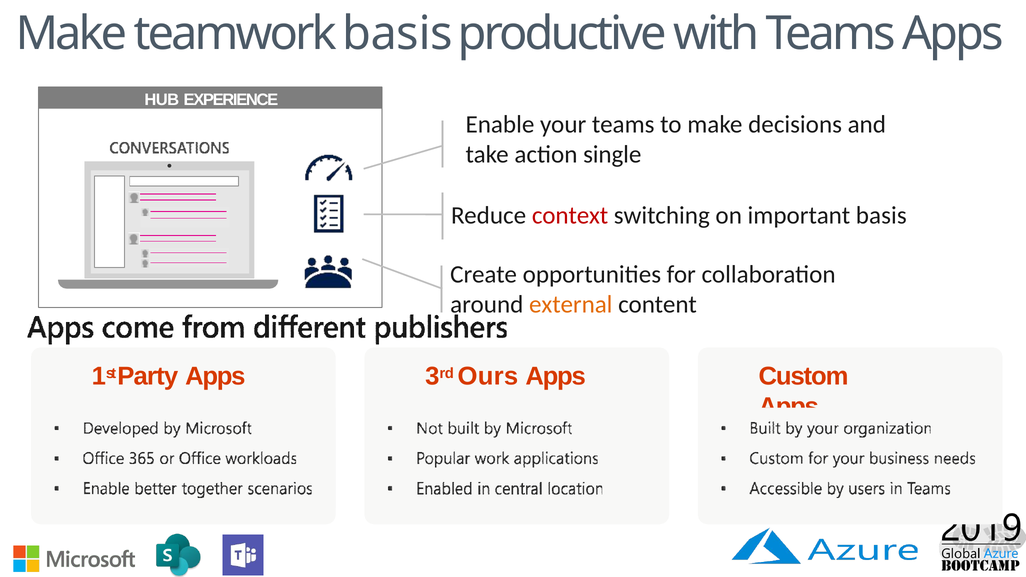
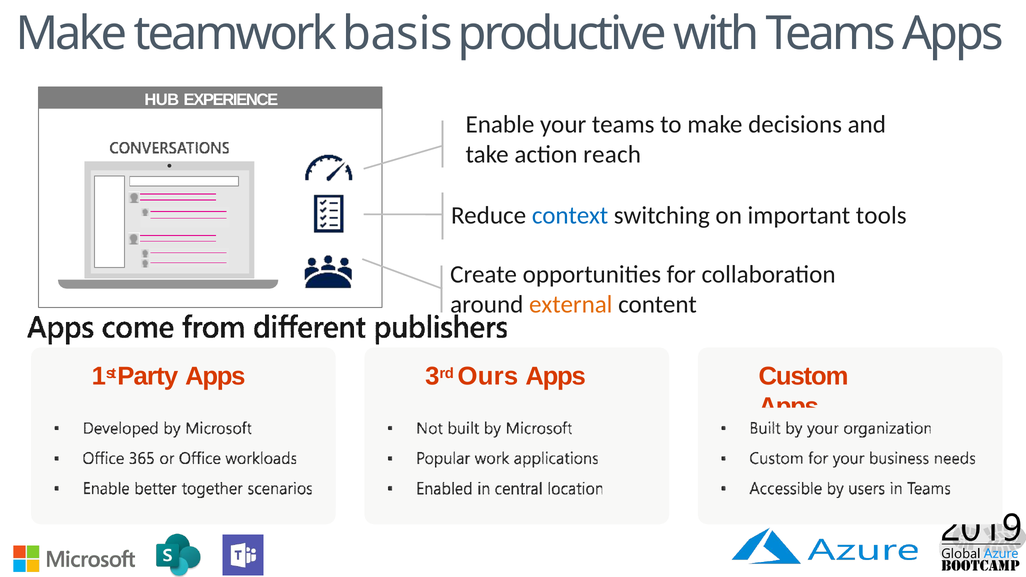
single: single -> reach
context colour: red -> blue
important basis: basis -> tools
